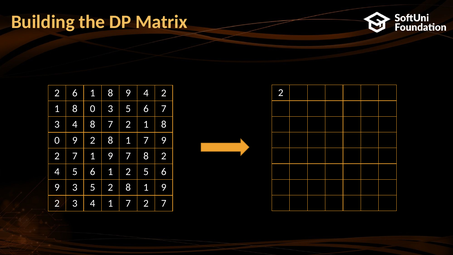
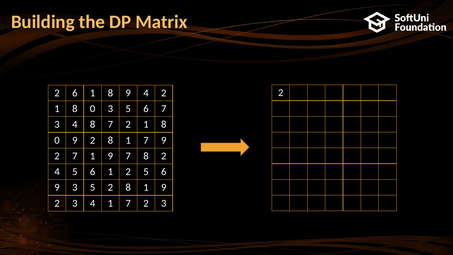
7 2 7: 7 -> 3
